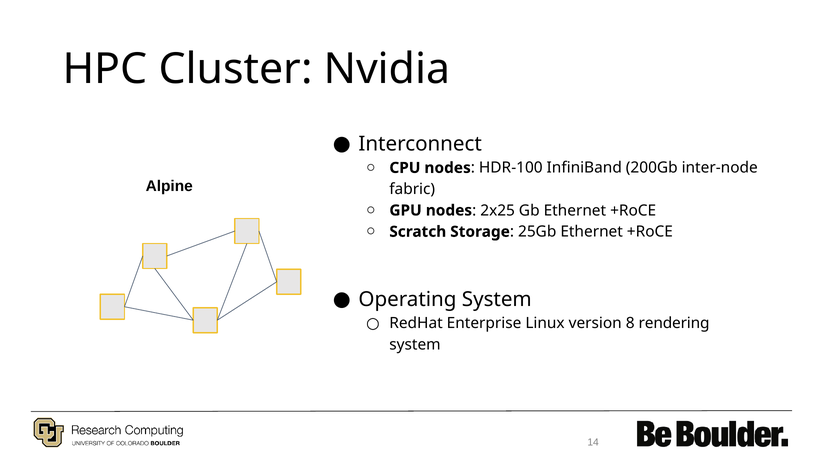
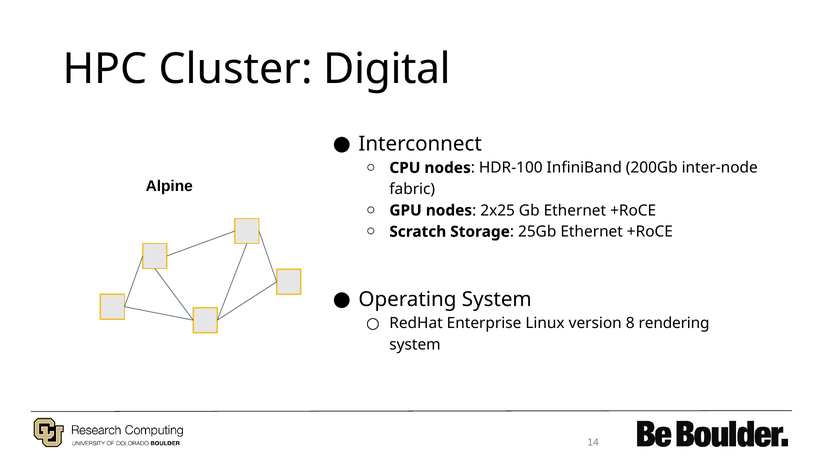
Nvidia: Nvidia -> Digital
